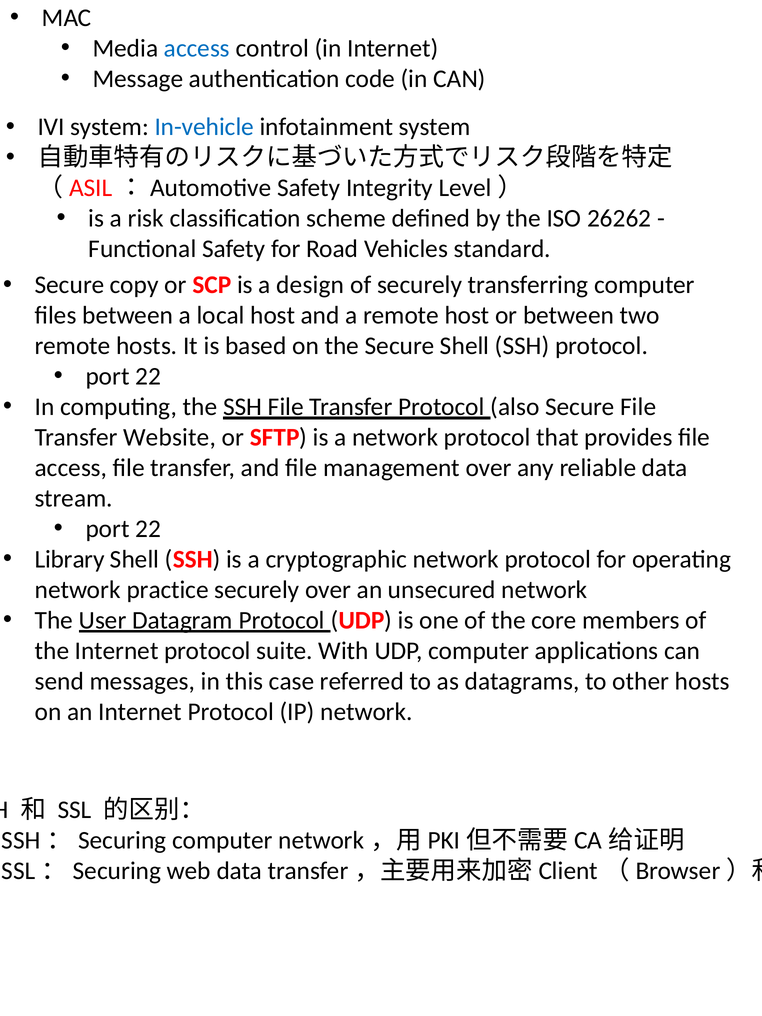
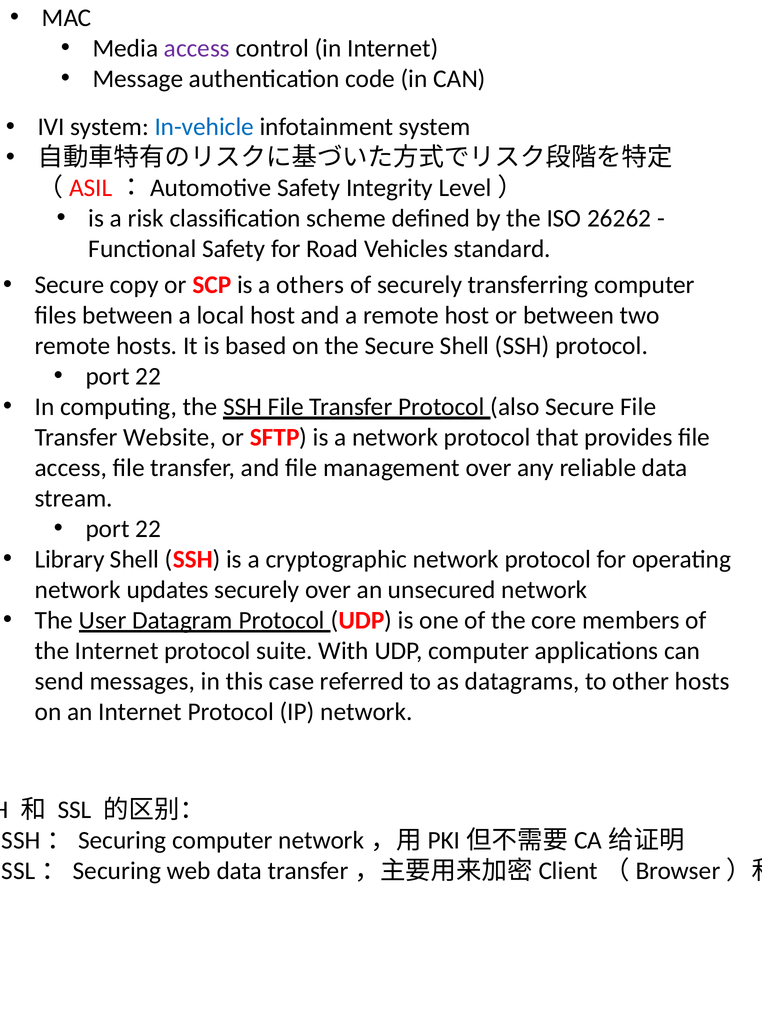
access at (197, 48) colour: blue -> purple
design: design -> others
practice: practice -> updates
